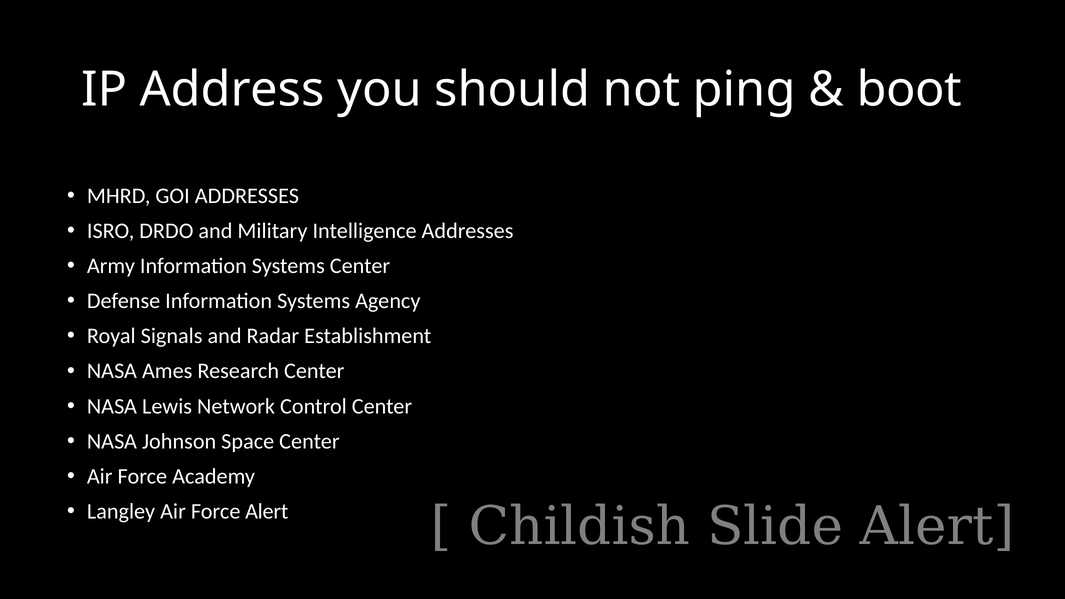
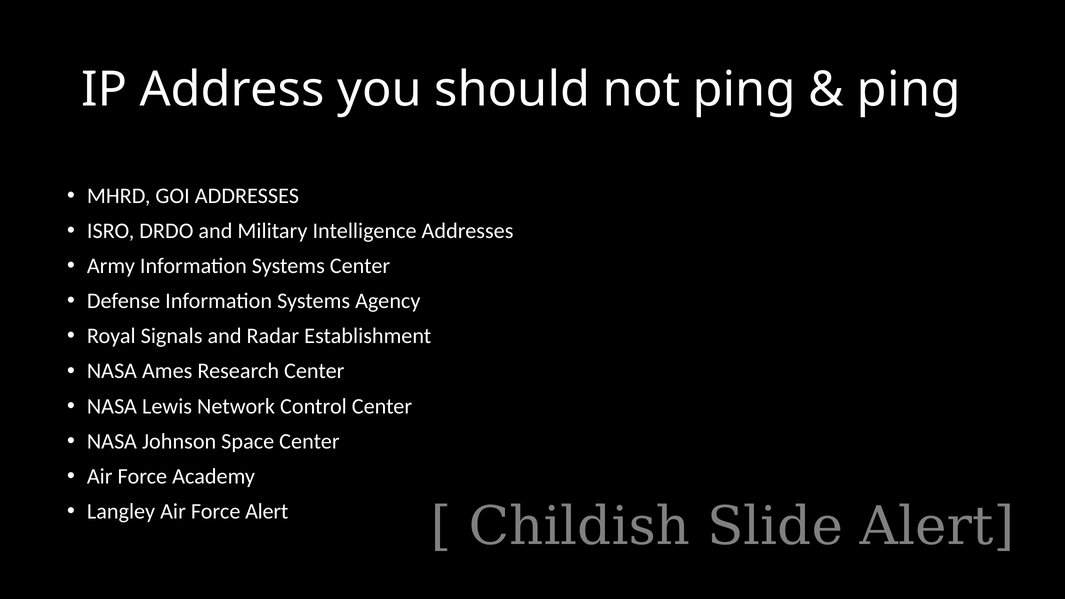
boot at (909, 89): boot -> ping
